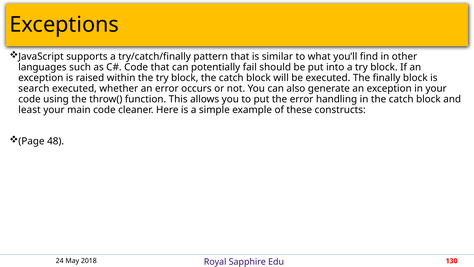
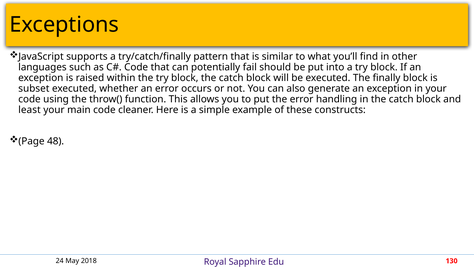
search: search -> subset
